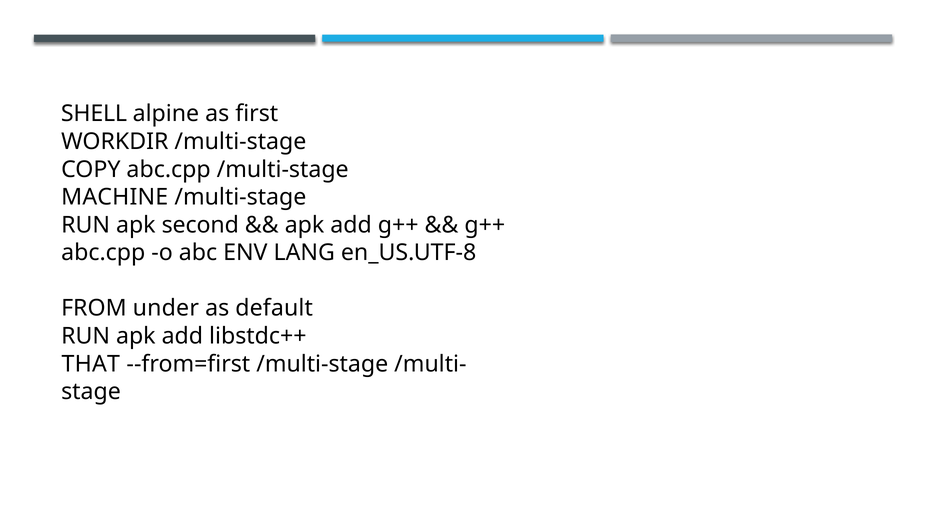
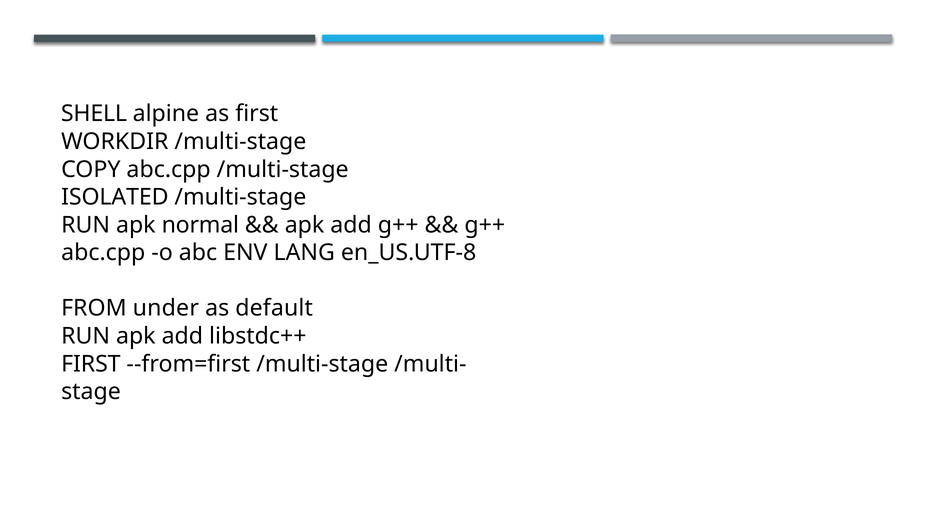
MACHINE: MACHINE -> ISOLATED
second: second -> normal
THAT at (91, 364): THAT -> FIRST
